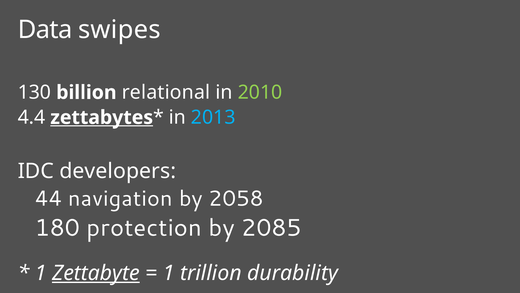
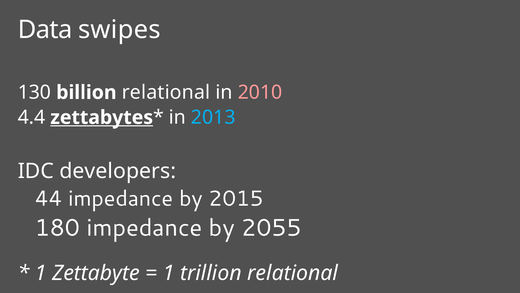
2010 colour: light green -> pink
44 navigation: navigation -> impedance
2058: 2058 -> 2015
180 protection: protection -> impedance
2085: 2085 -> 2055
Zettabyte underline: present -> none
trillion durability: durability -> relational
